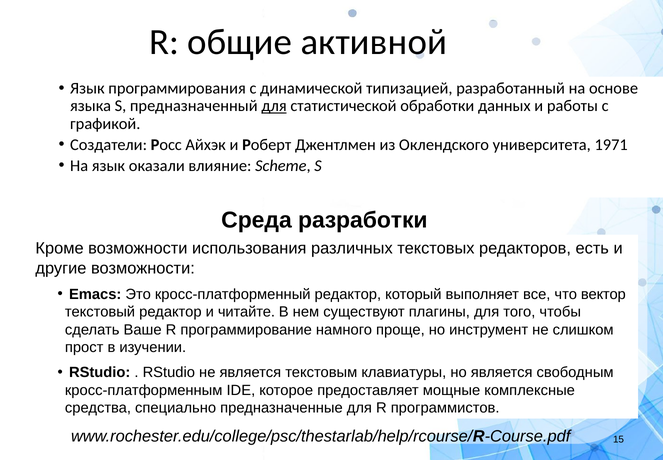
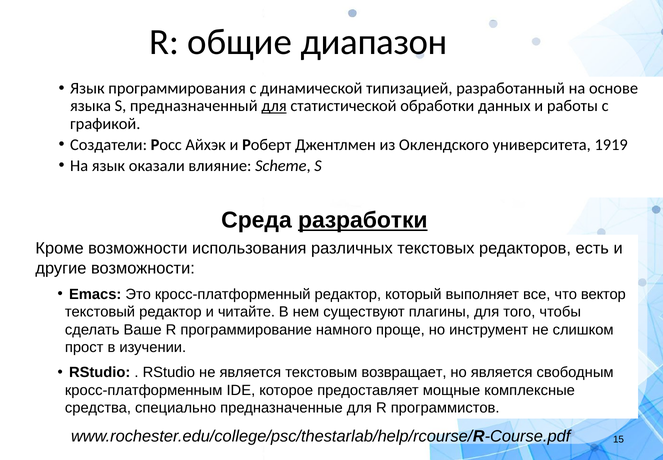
активной: активной -> диапазон
1971: 1971 -> 1919
разработки underline: none -> present
клавиатуры: клавиатуры -> возвращает
